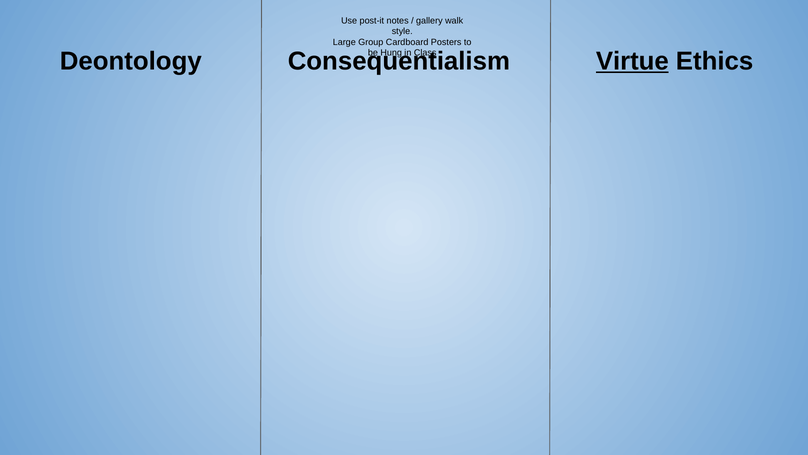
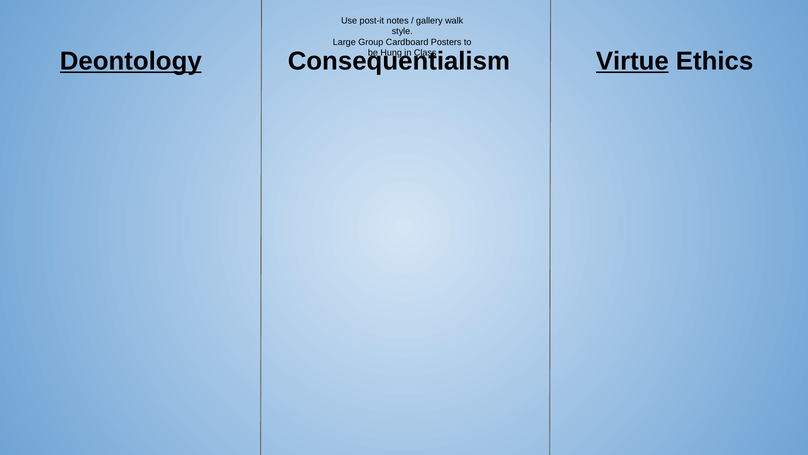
Deontology underline: none -> present
